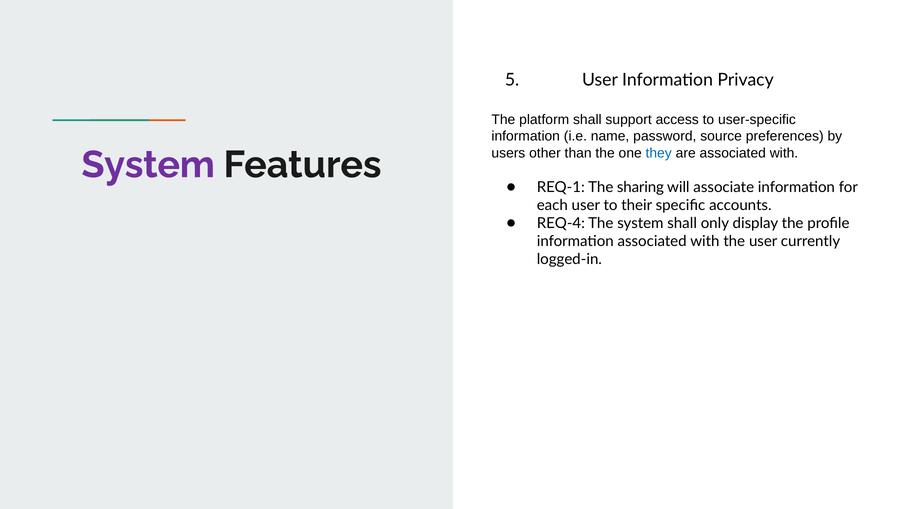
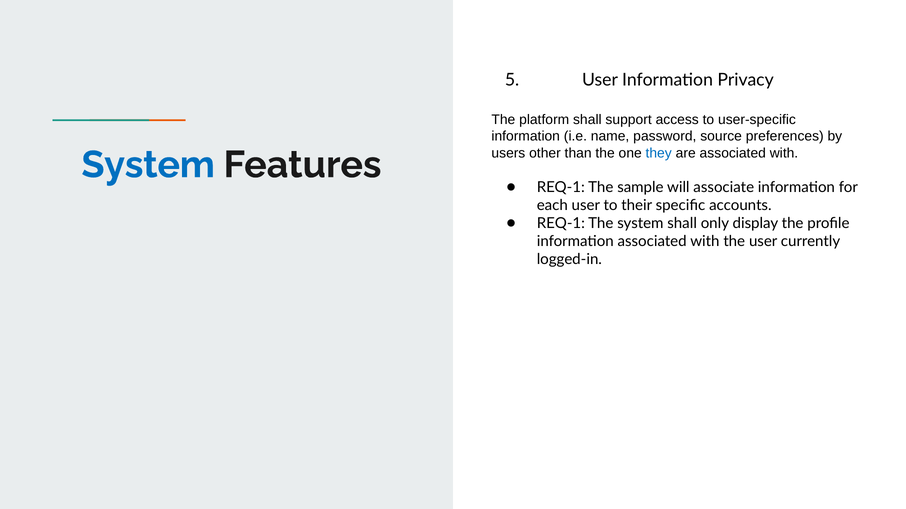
System at (148, 165) colour: purple -> blue
sharing: sharing -> sample
REQ-4 at (561, 224): REQ-4 -> REQ-1
